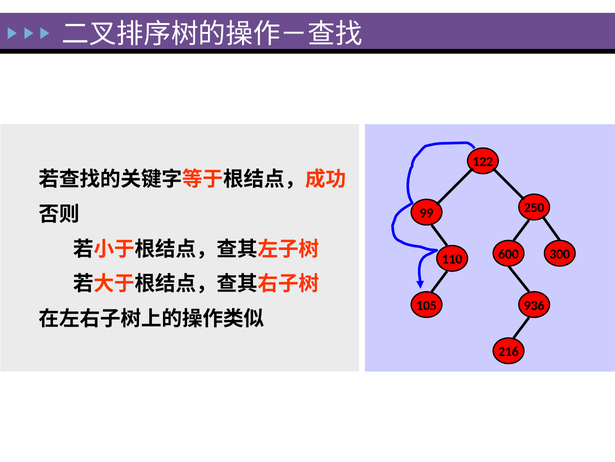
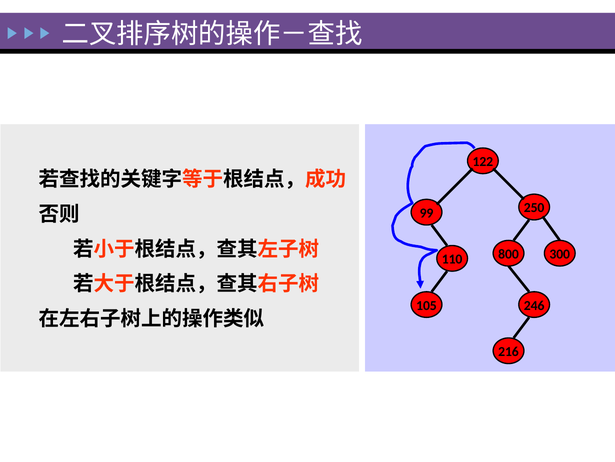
600: 600 -> 800
936: 936 -> 246
